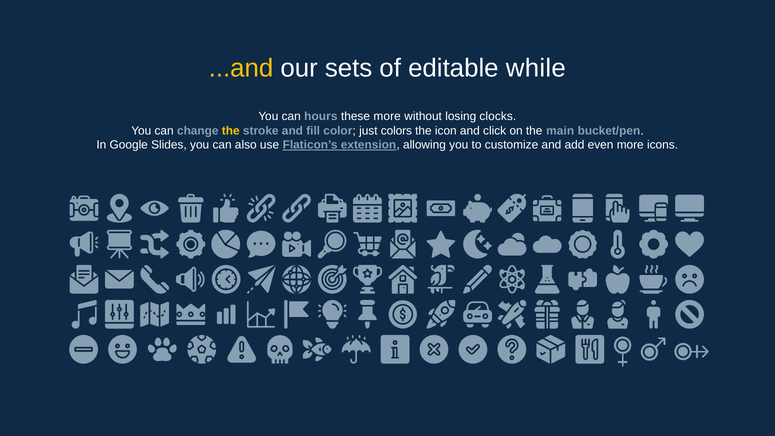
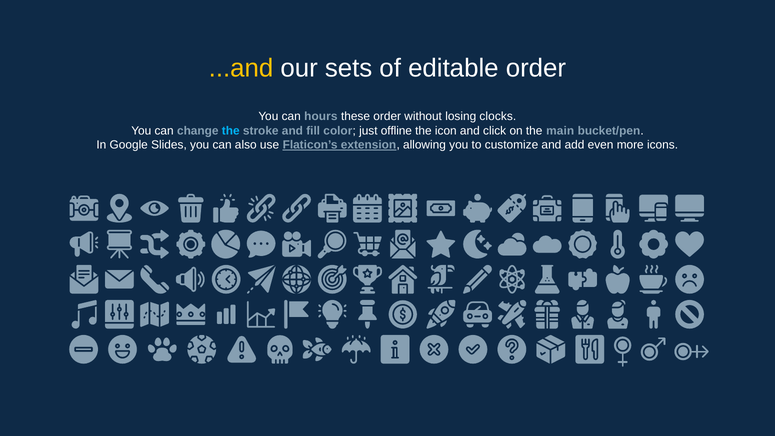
editable while: while -> order
these more: more -> order
the at (231, 131) colour: yellow -> light blue
colors: colors -> offline
